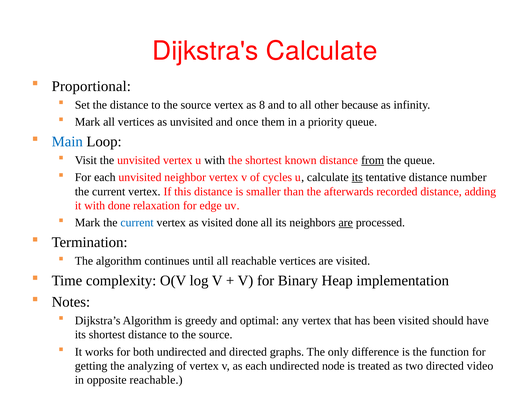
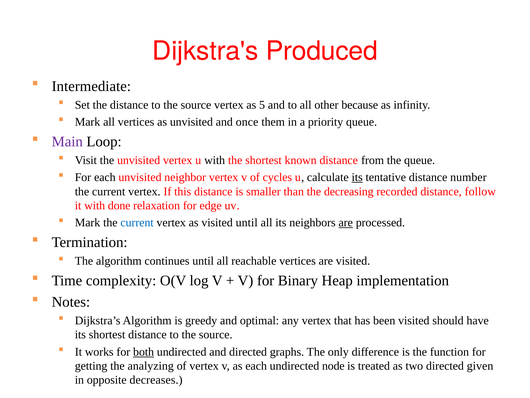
Dijkstra's Calculate: Calculate -> Produced
Proportional: Proportional -> Intermediate
8: 8 -> 5
Main colour: blue -> purple
from underline: present -> none
afterwards: afterwards -> decreasing
adding: adding -> follow
visited done: done -> until
both underline: none -> present
video: video -> given
opposite reachable: reachable -> decreases
